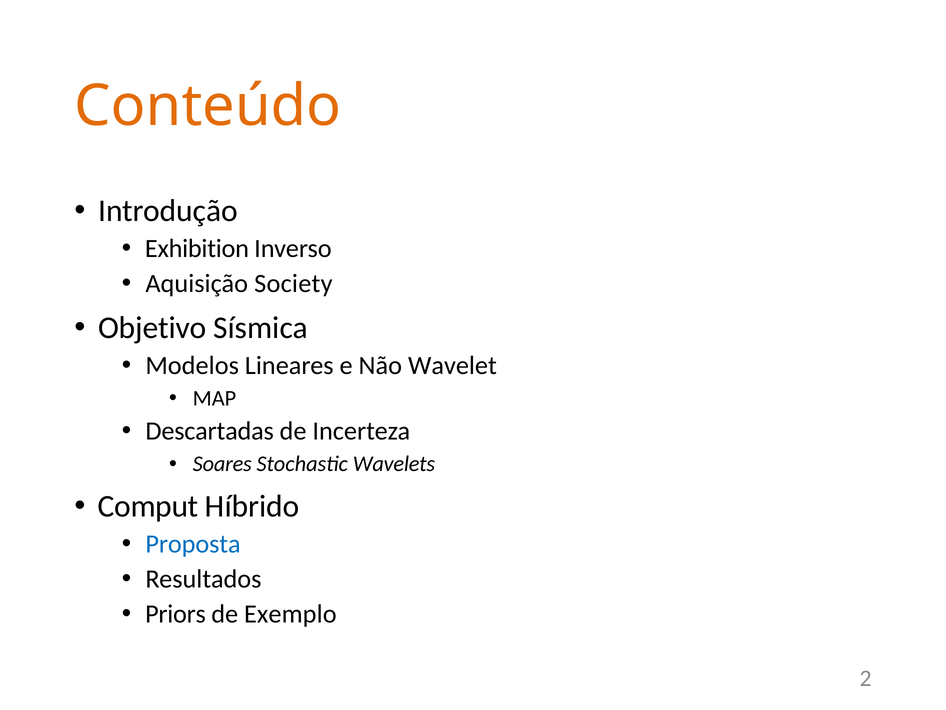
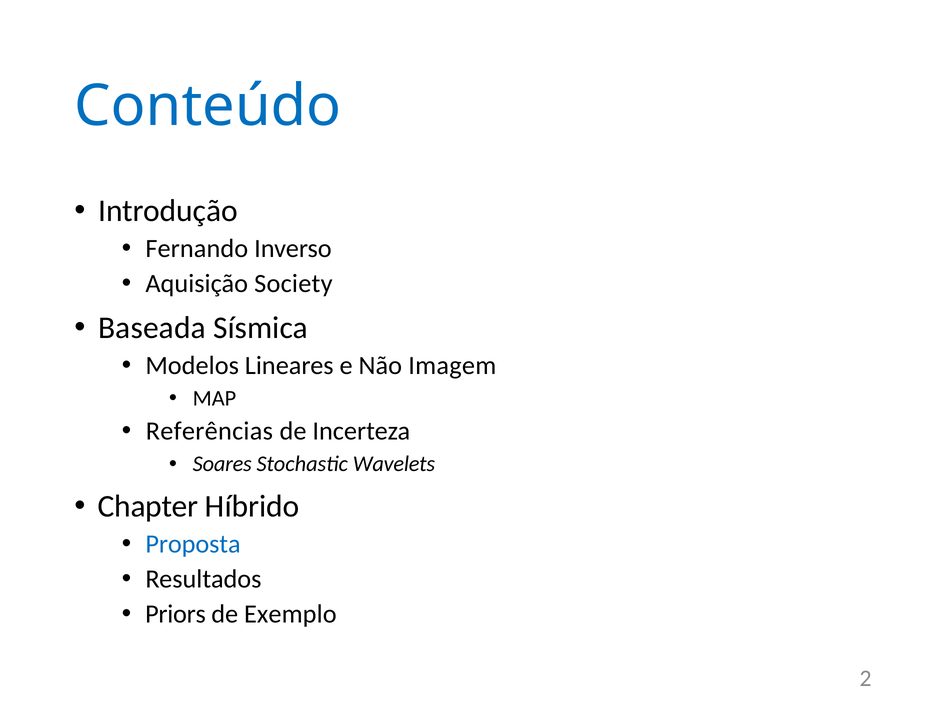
Conteúdo colour: orange -> blue
Exhibition: Exhibition -> Fernando
Objetivo: Objetivo -> Baseada
Wavelet: Wavelet -> Imagem
Descartadas: Descartadas -> Referências
Comput: Comput -> Chapter
